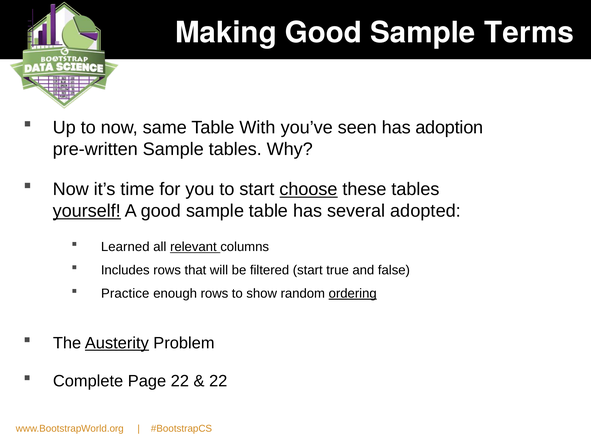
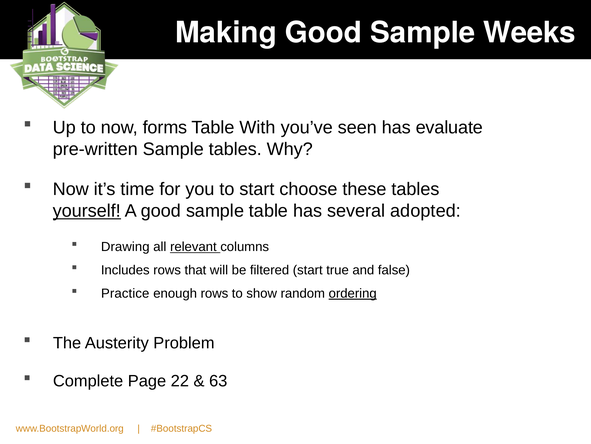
Terms: Terms -> Weeks
same: same -> forms
adoption: adoption -> evaluate
choose underline: present -> none
Learned: Learned -> Drawing
Austerity underline: present -> none
22 at (218, 380): 22 -> 63
